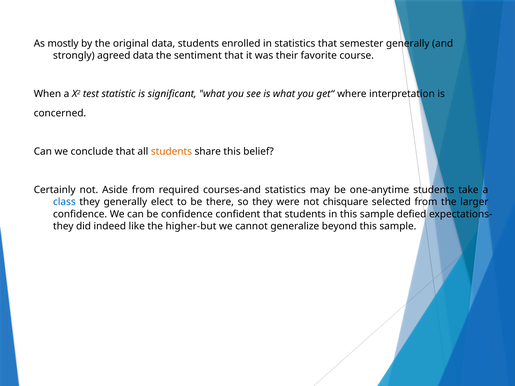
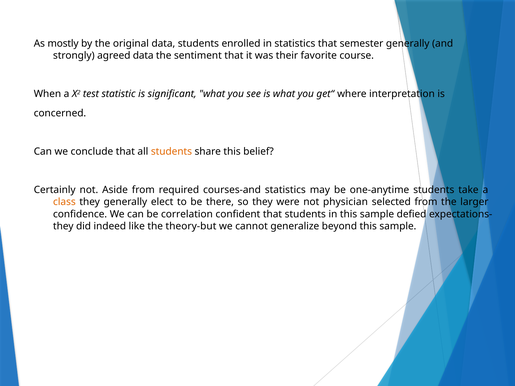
class colour: blue -> orange
chisquare: chisquare -> physician
be confidence: confidence -> correlation
higher-but: higher-but -> theory-but
